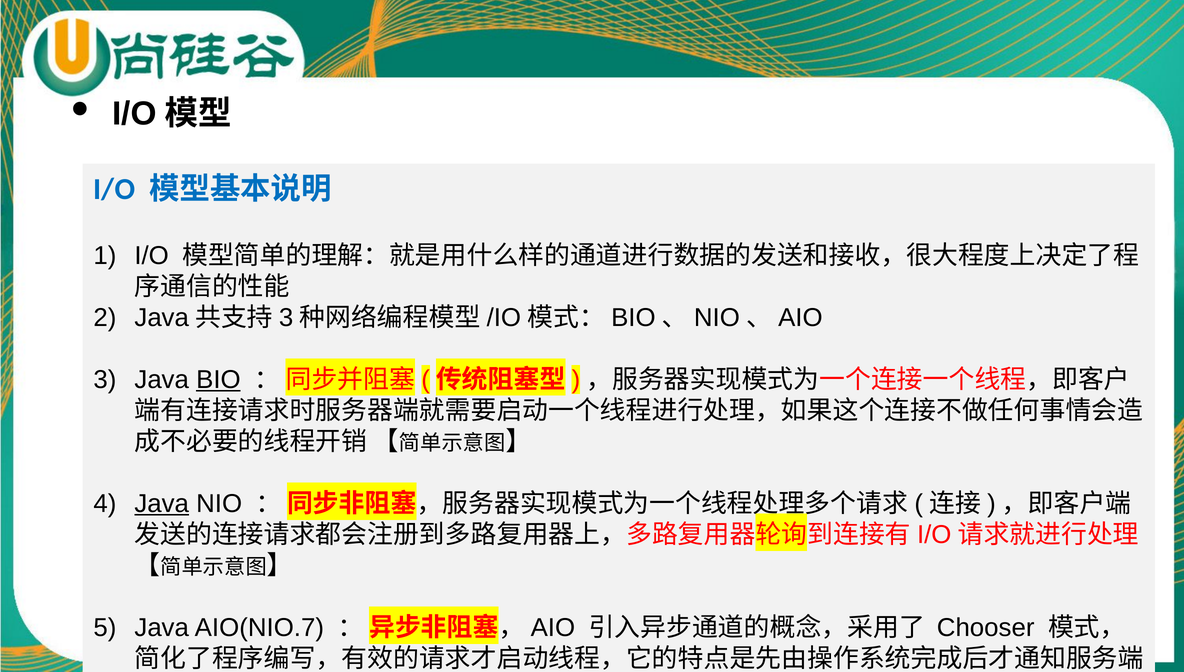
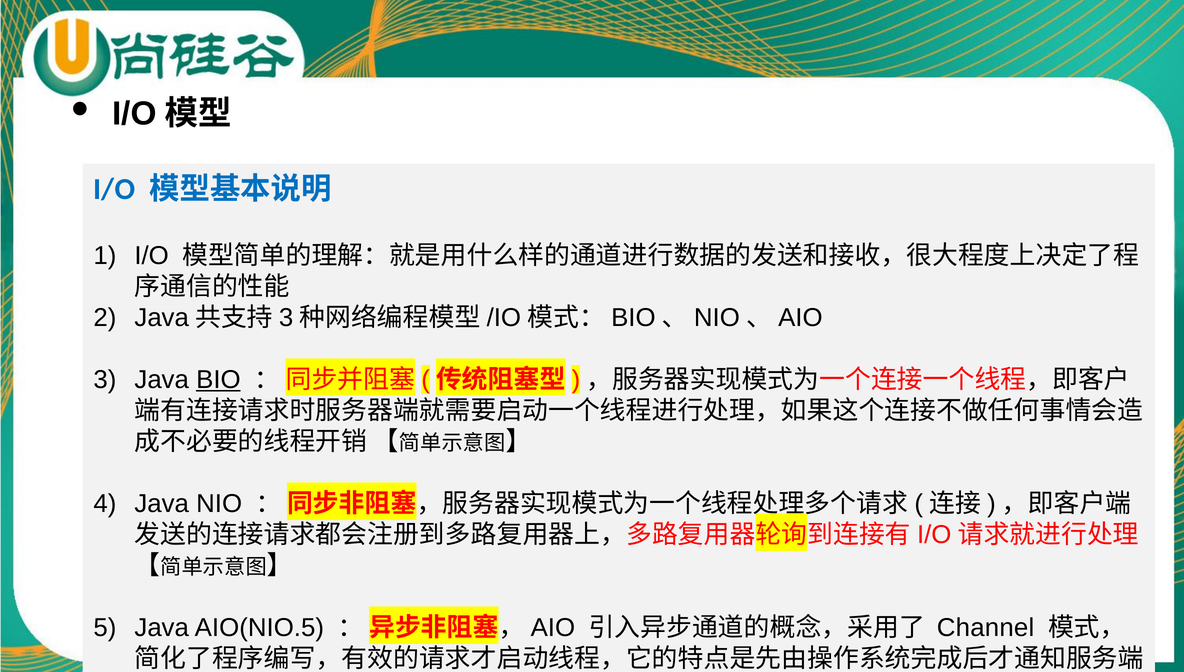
Java at (162, 504) underline: present -> none
AIO(NIO.7: AIO(NIO.7 -> AIO(NIO.5
Chooser: Chooser -> Channel
